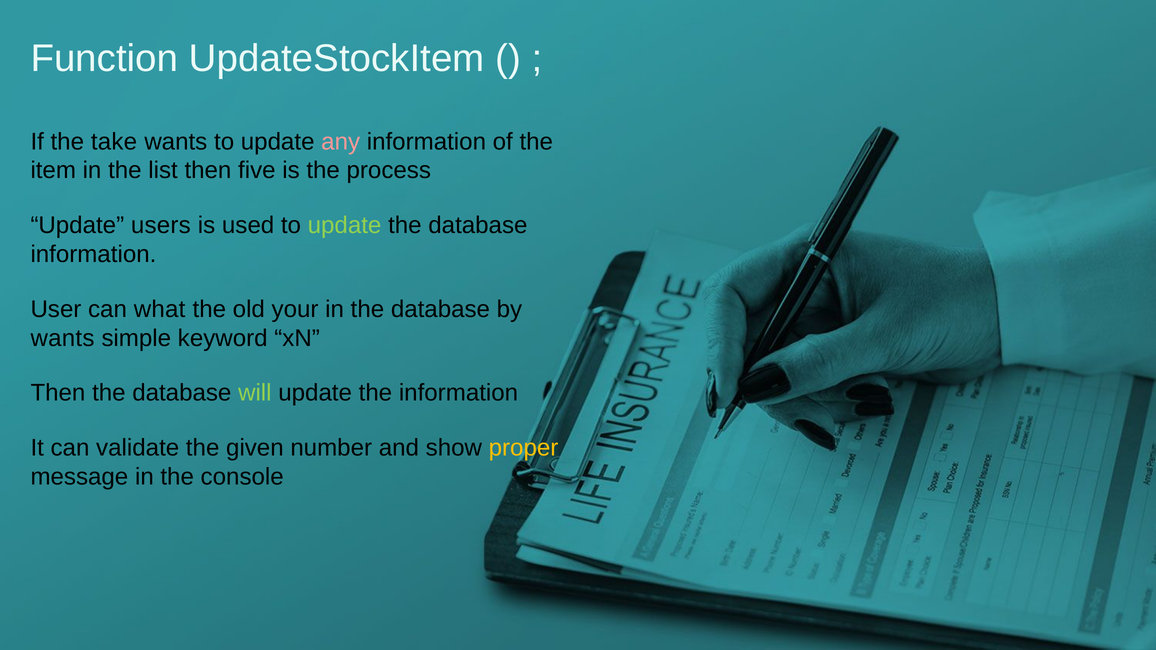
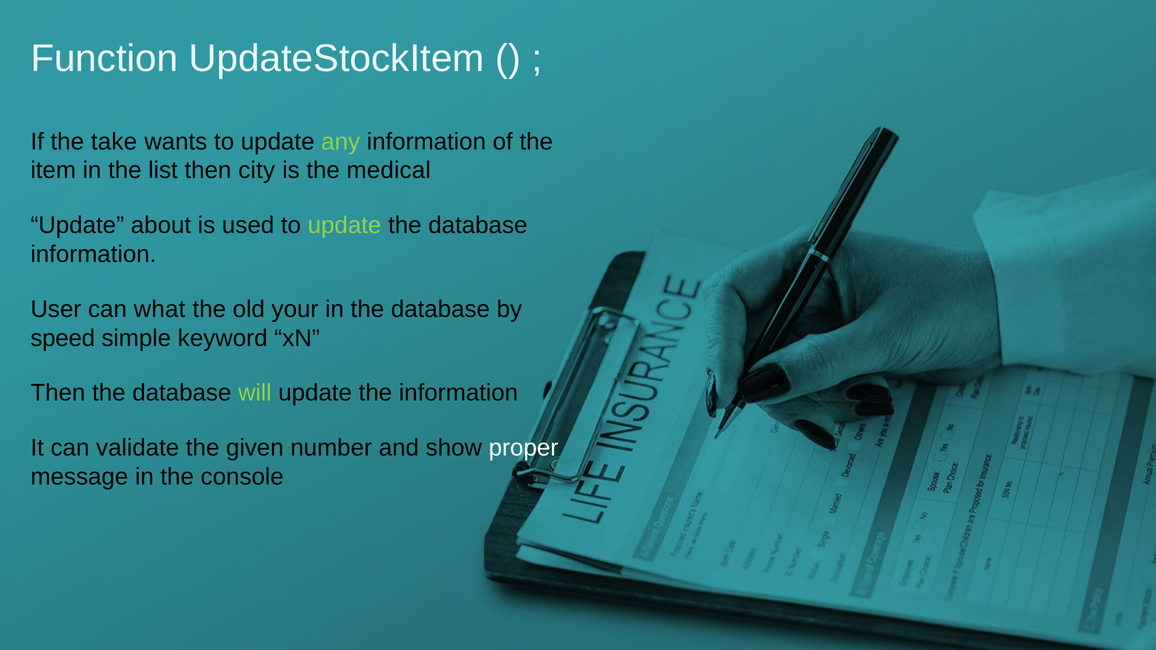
any colour: pink -> light green
five: five -> city
process: process -> medical
users: users -> about
wants at (62, 338): wants -> speed
proper colour: yellow -> white
